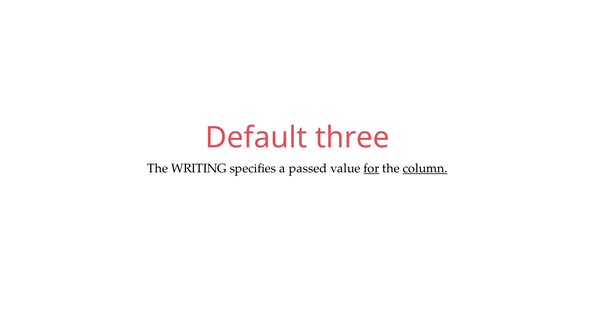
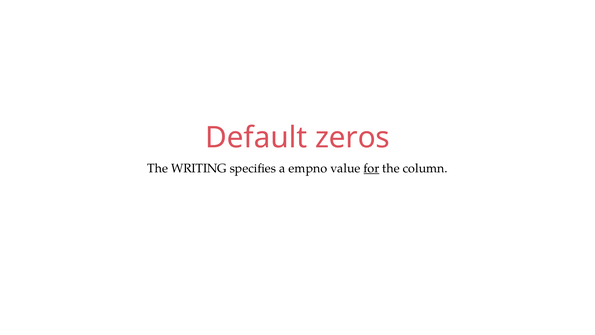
three: three -> zeros
passed: passed -> empno
column underline: present -> none
